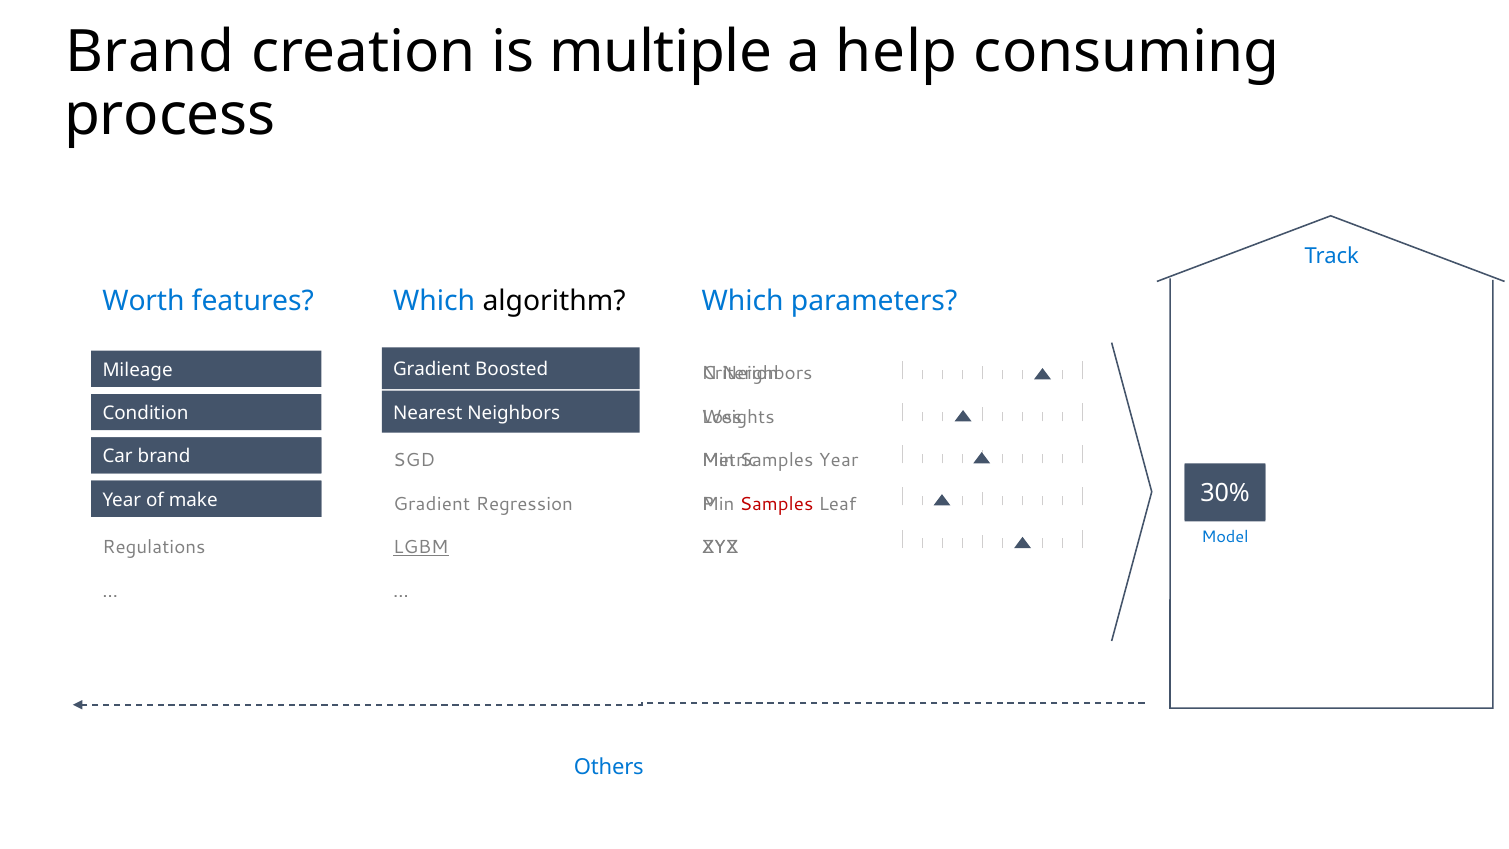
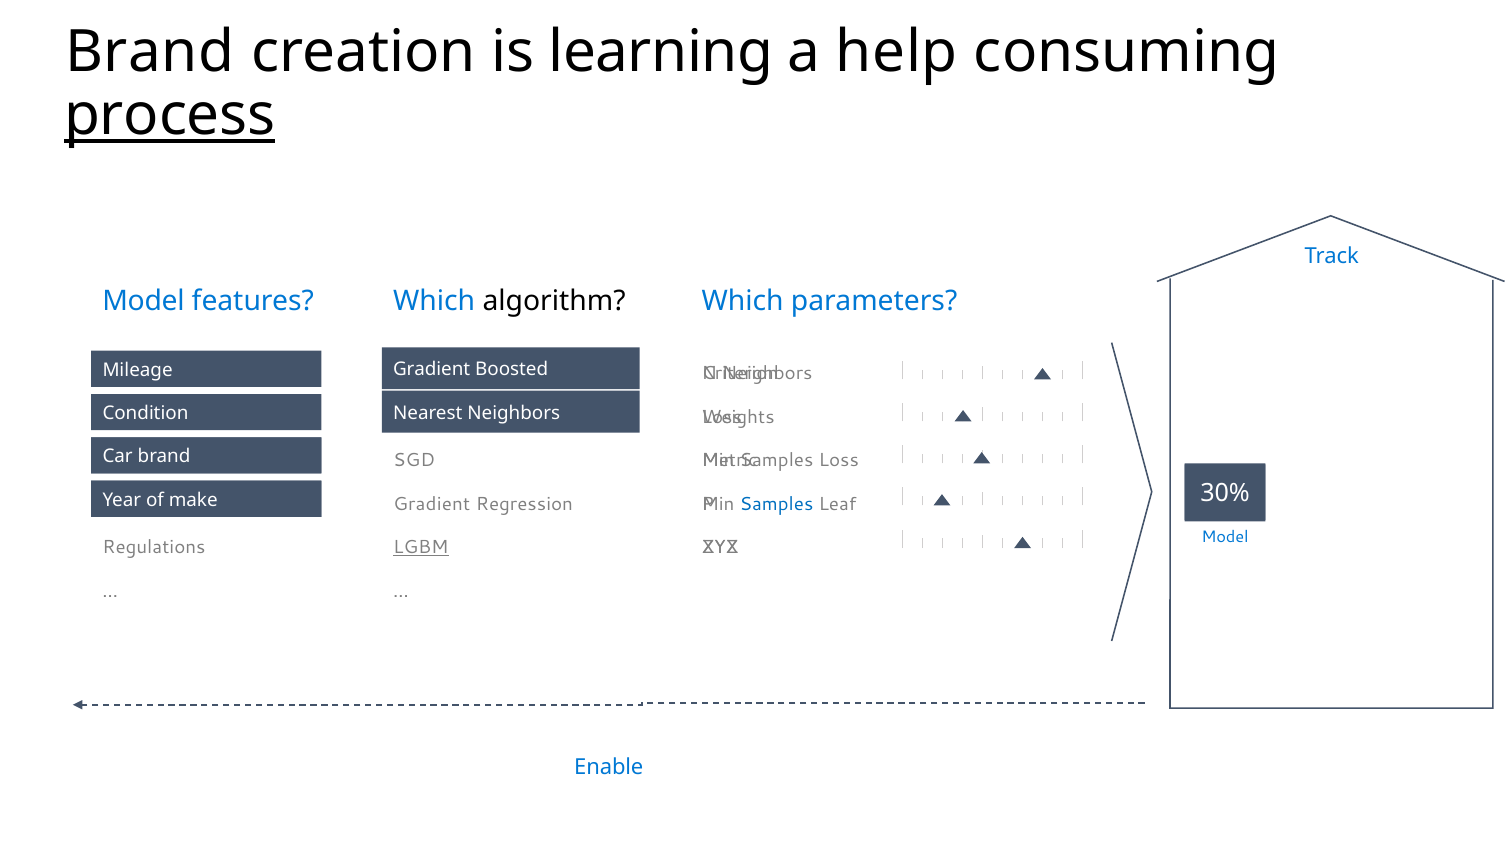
multiple: multiple -> learning
process underline: none -> present
Worth at (143, 301): Worth -> Model
Samples Year: Year -> Loss
Samples at (777, 504) colour: red -> blue
Others: Others -> Enable
